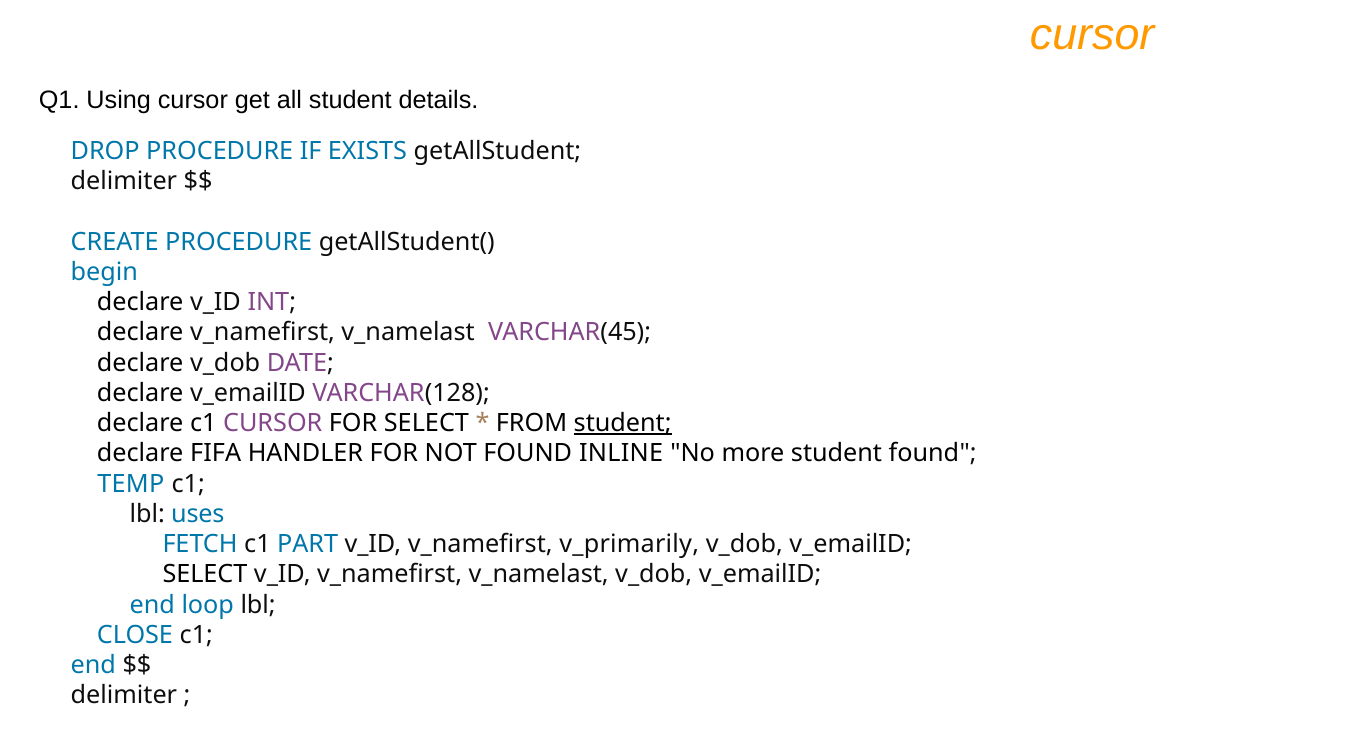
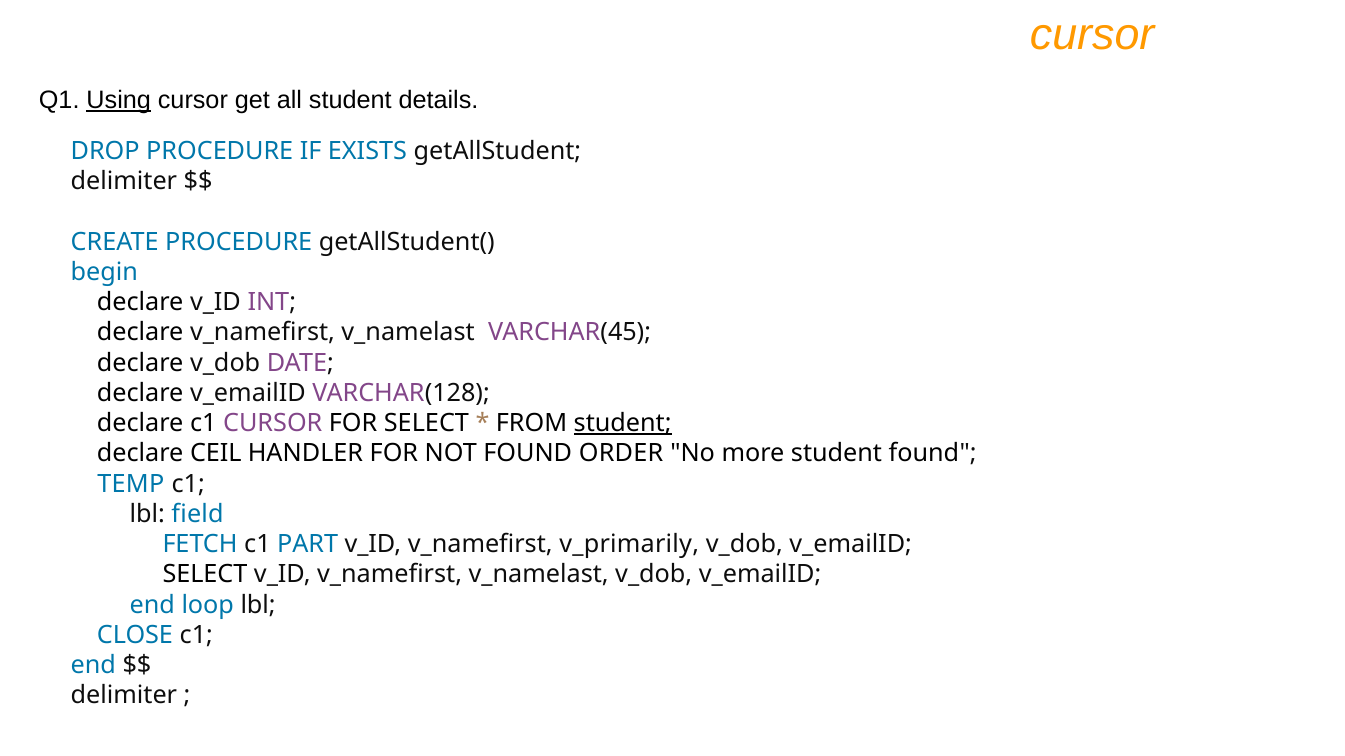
Using underline: none -> present
FIFA: FIFA -> CEIL
INLINE: INLINE -> ORDER
uses: uses -> field
